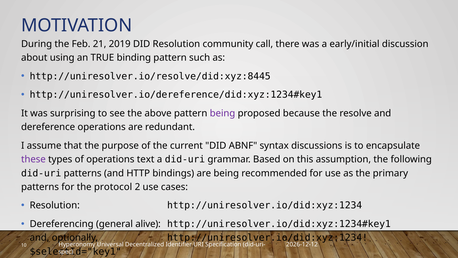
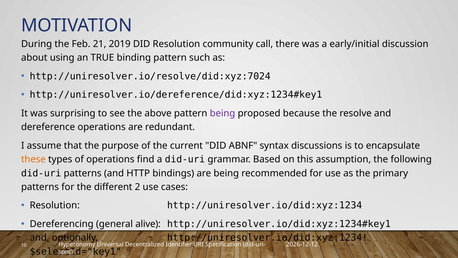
http://uniresolver.io/resolve/did:xyz:8445: http://uniresolver.io/resolve/did:xyz:8445 -> http://uniresolver.io/resolve/did:xyz:7024
these colour: purple -> orange
text: text -> find
protocol: protocol -> different
